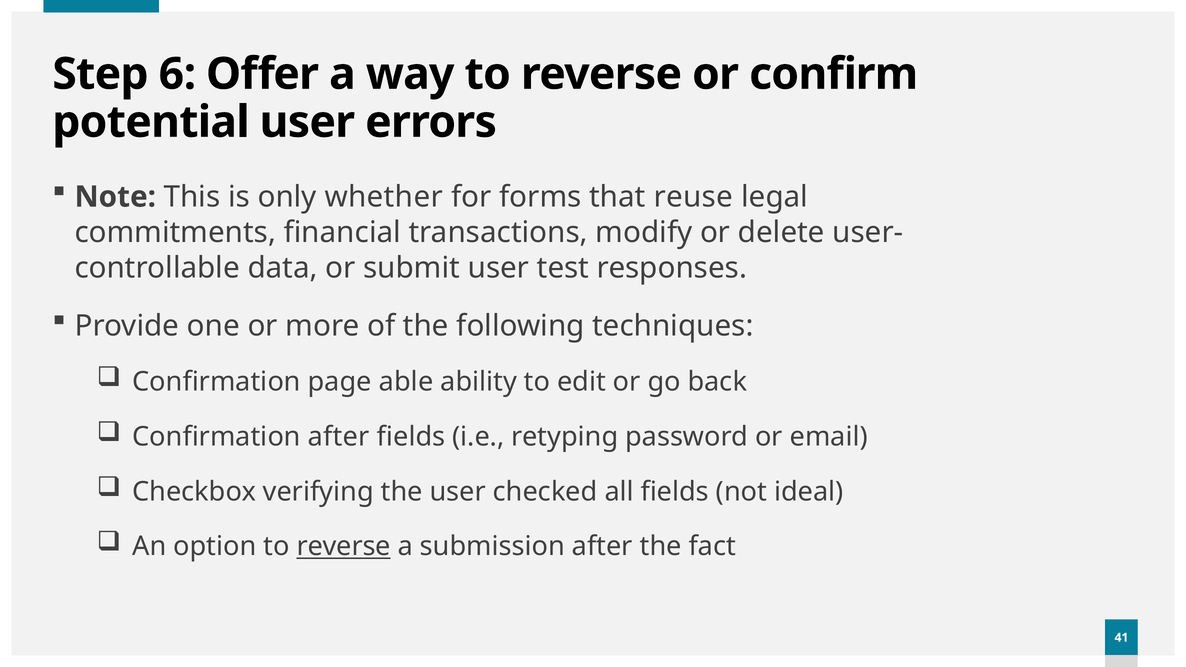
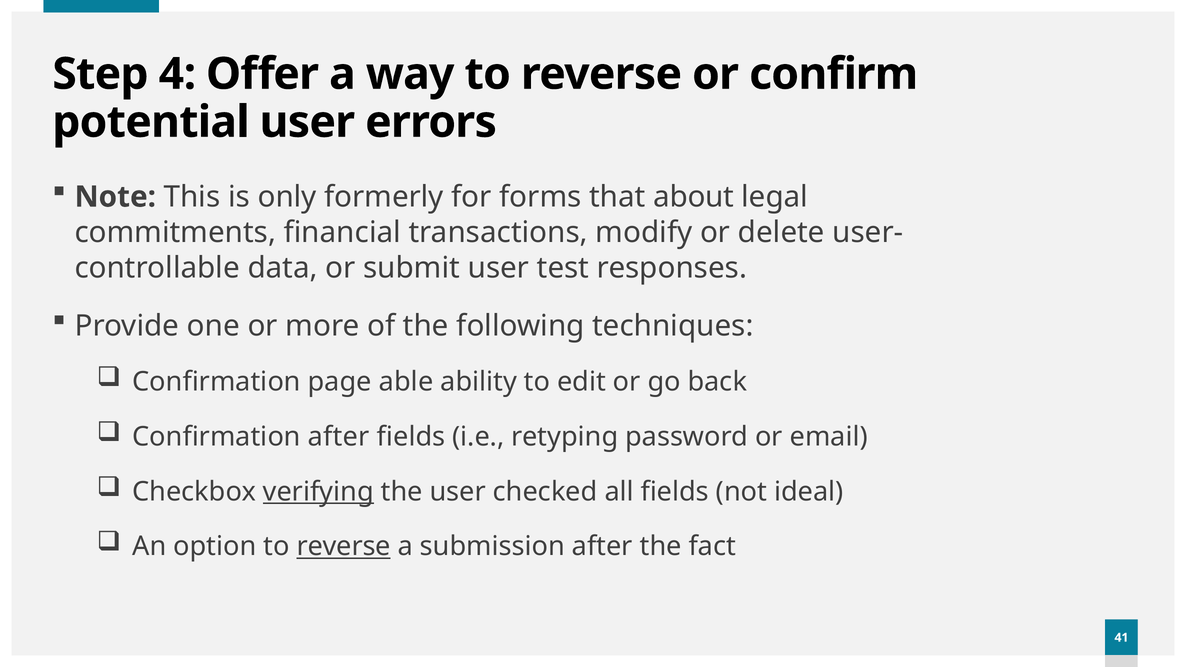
6: 6 -> 4
whether: whether -> formerly
reuse: reuse -> about
verifying underline: none -> present
